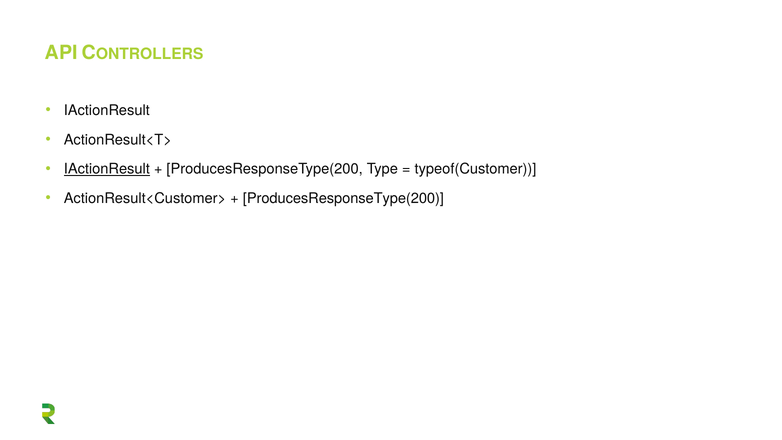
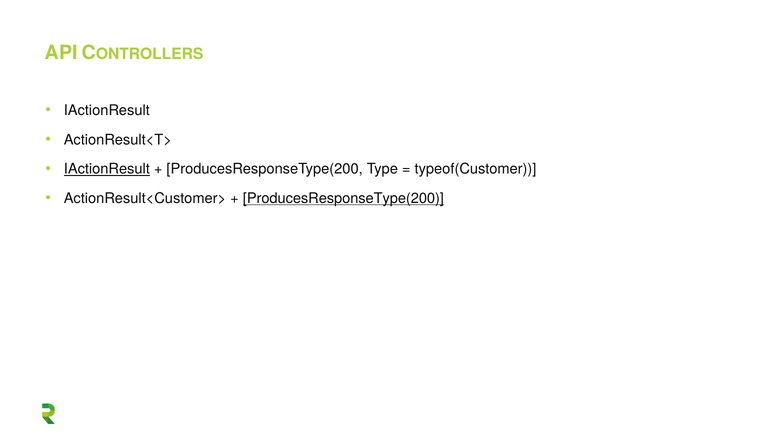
ProducesResponseType(200 at (343, 198) underline: none -> present
